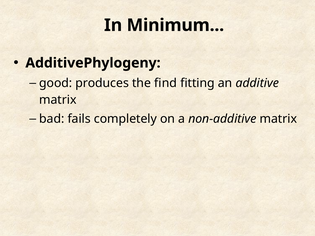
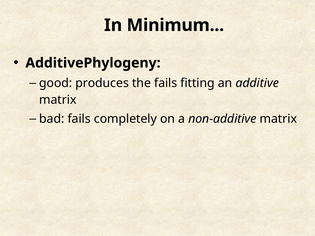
the find: find -> fails
